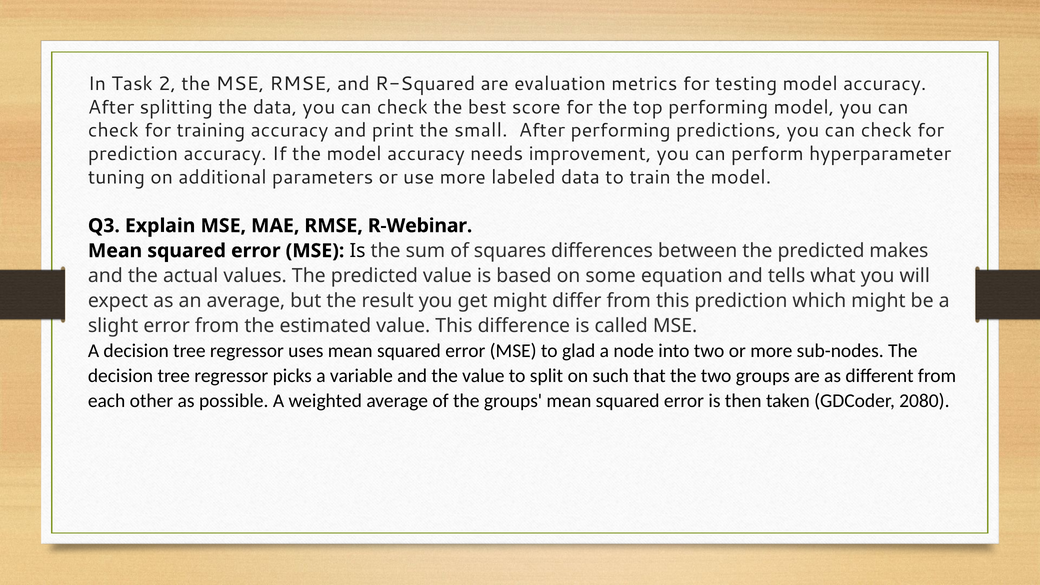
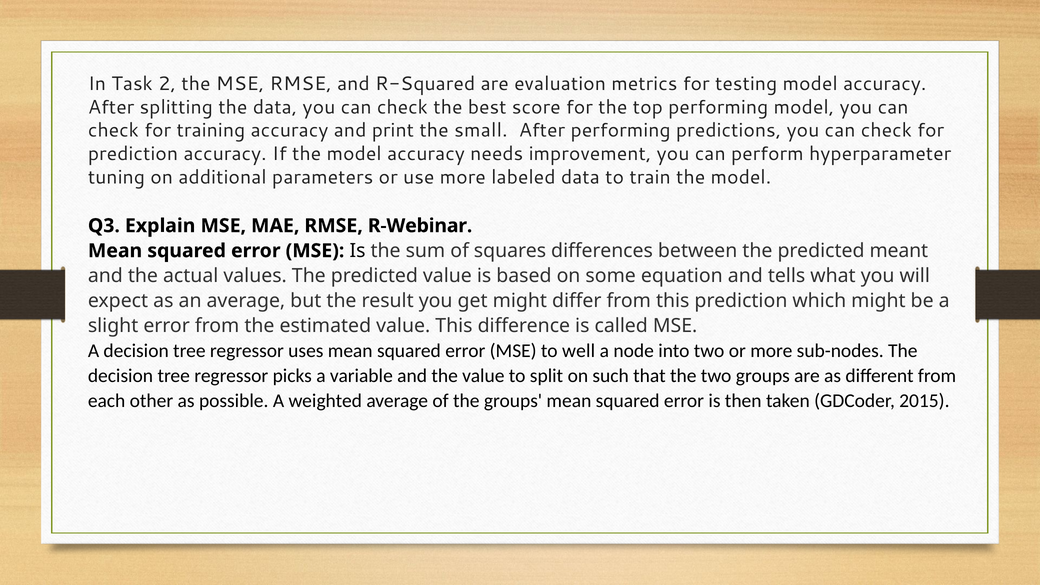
makes: makes -> meant
glad: glad -> well
2080: 2080 -> 2015
